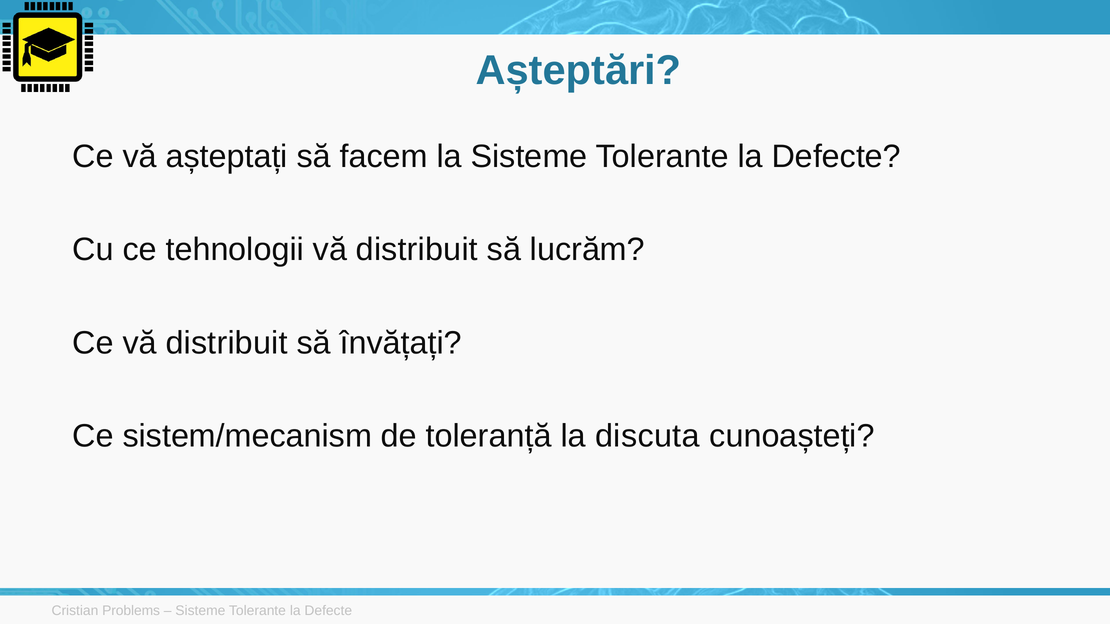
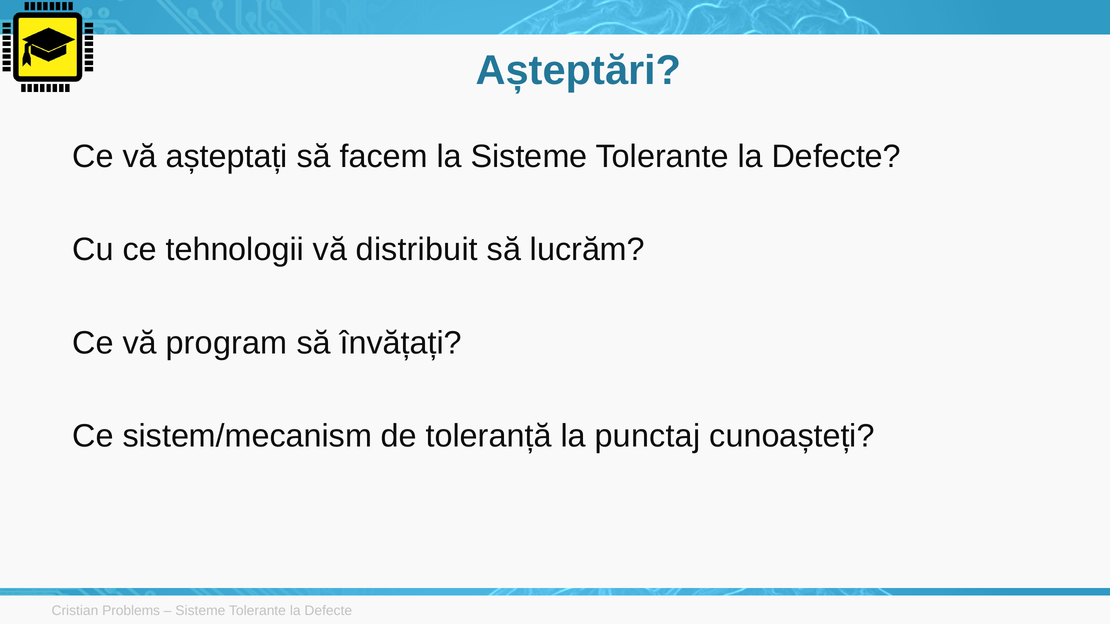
distribuit at (227, 343): distribuit -> program
discuta: discuta -> punctaj
